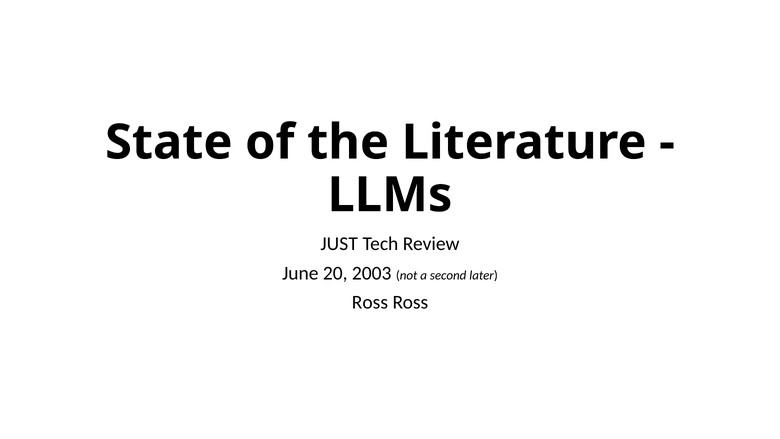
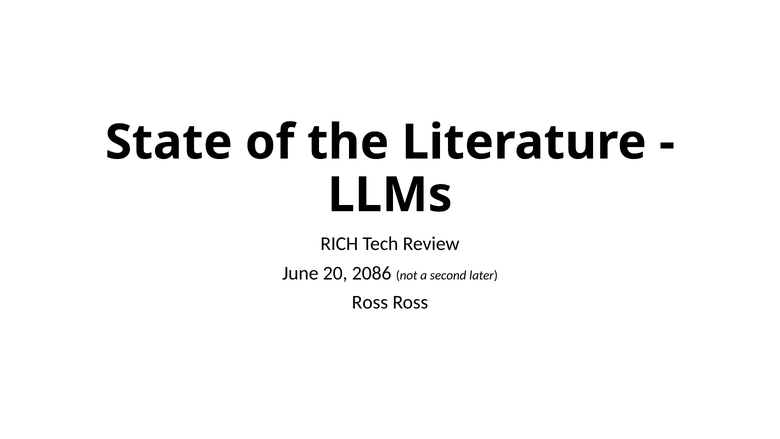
JUST: JUST -> RICH
2003: 2003 -> 2086
